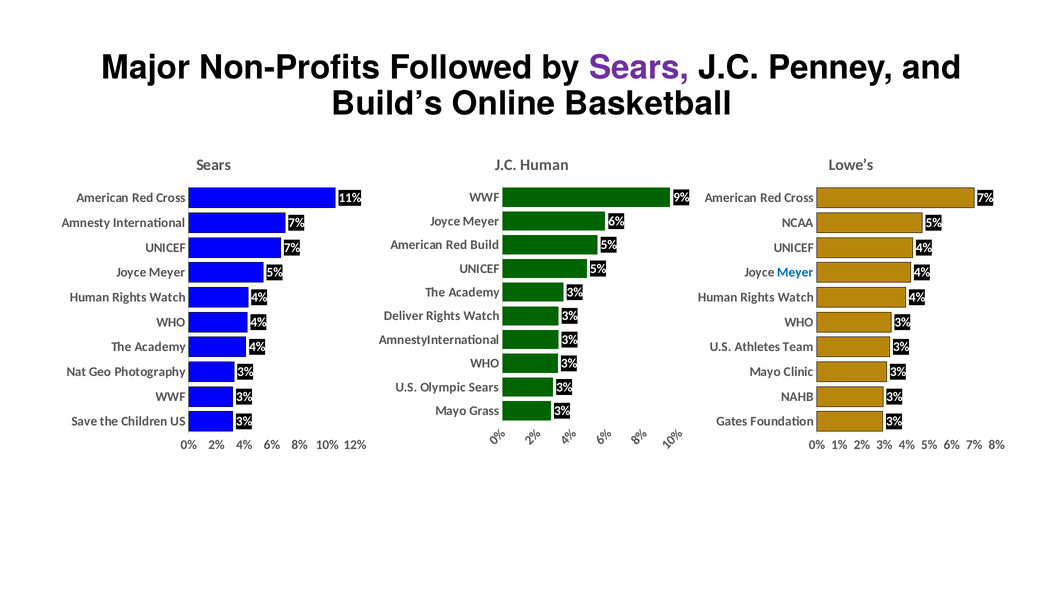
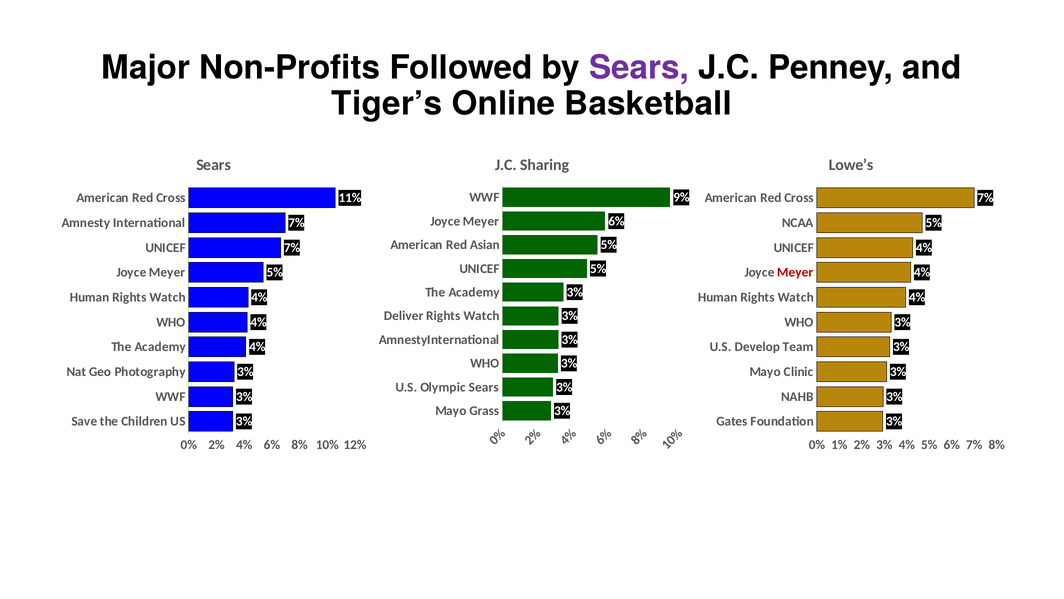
Build’s: Build’s -> Tiger’s
J.C Human: Human -> Sharing
Build: Build -> Asian
Meyer at (795, 272) colour: blue -> red
Athletes: Athletes -> Develop
